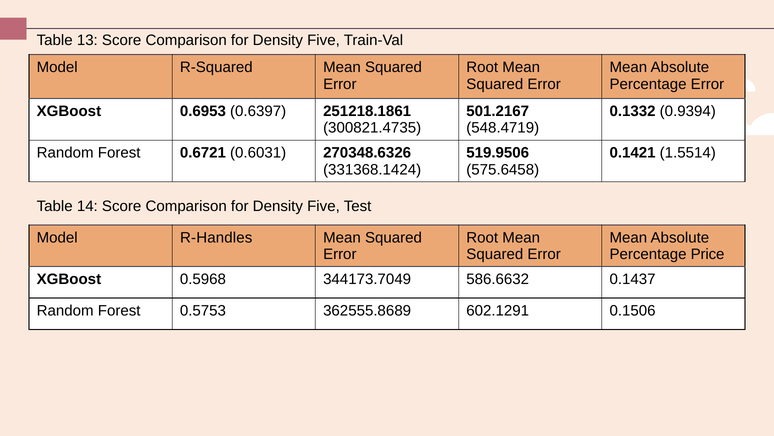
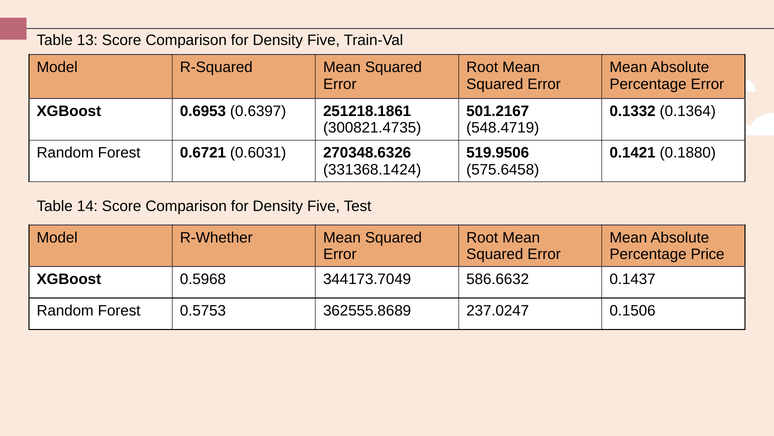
0.9394: 0.9394 -> 0.1364
1.5514: 1.5514 -> 0.1880
R-Handles: R-Handles -> R-Whether
602.1291: 602.1291 -> 237.0247
